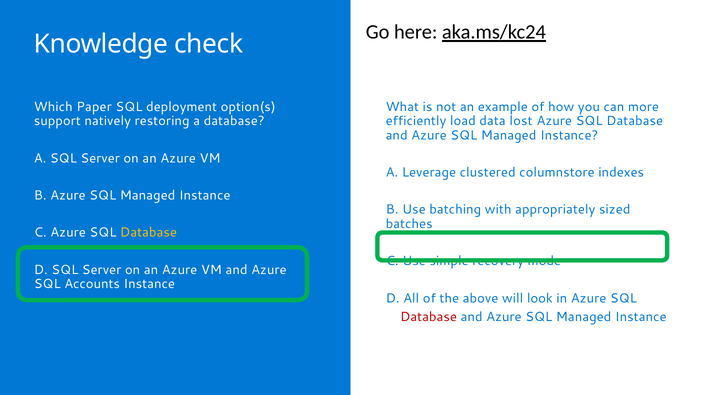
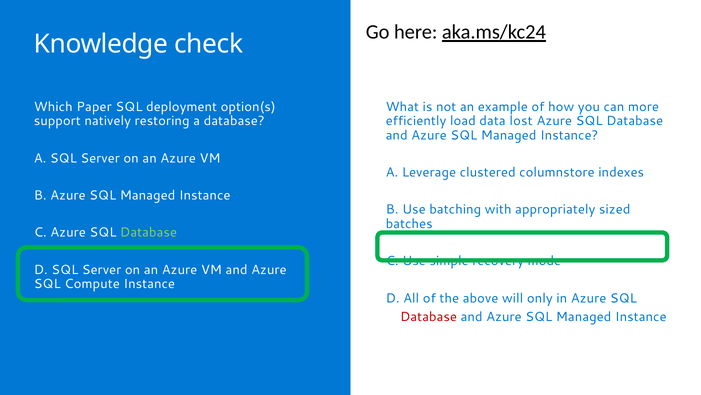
Database at (148, 232) colour: yellow -> light green
Accounts: Accounts -> Compute
look: look -> only
